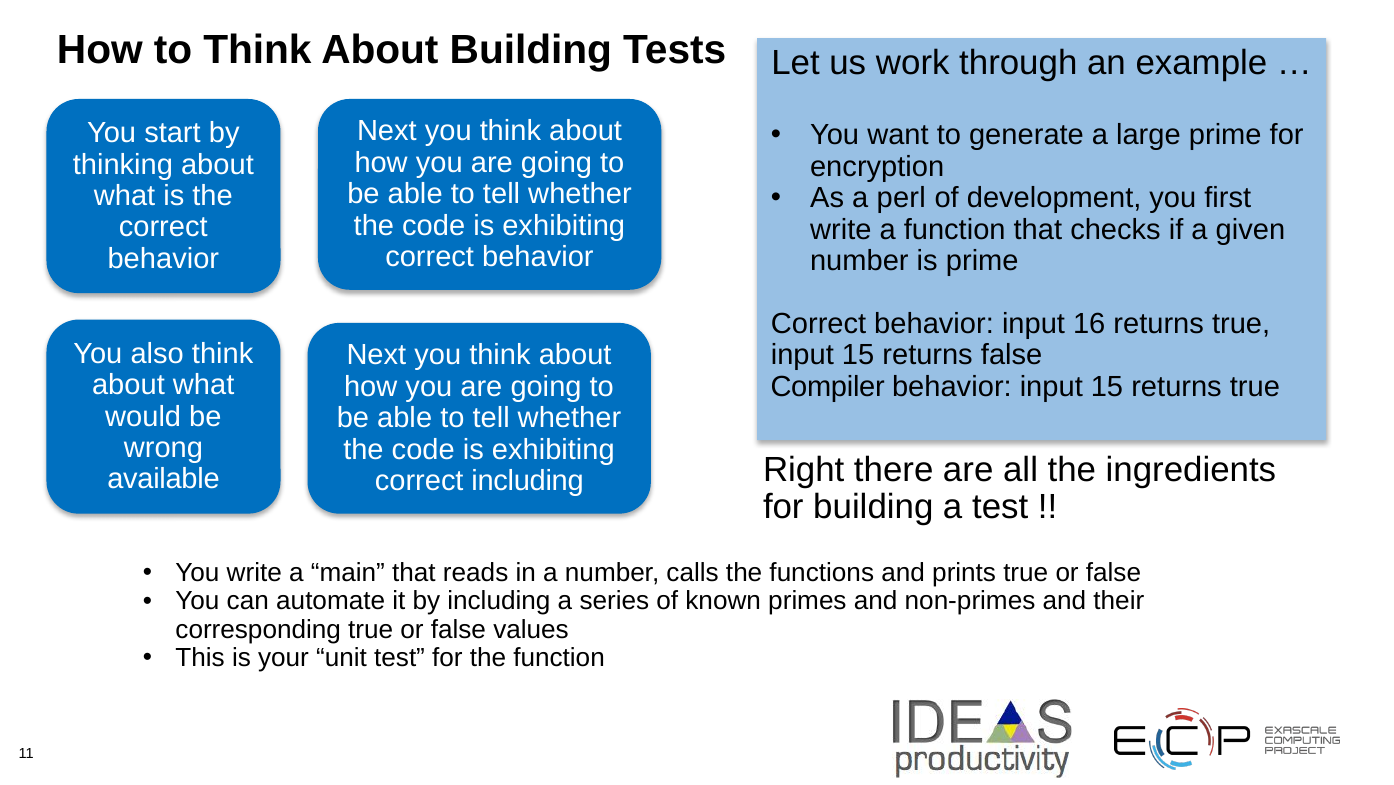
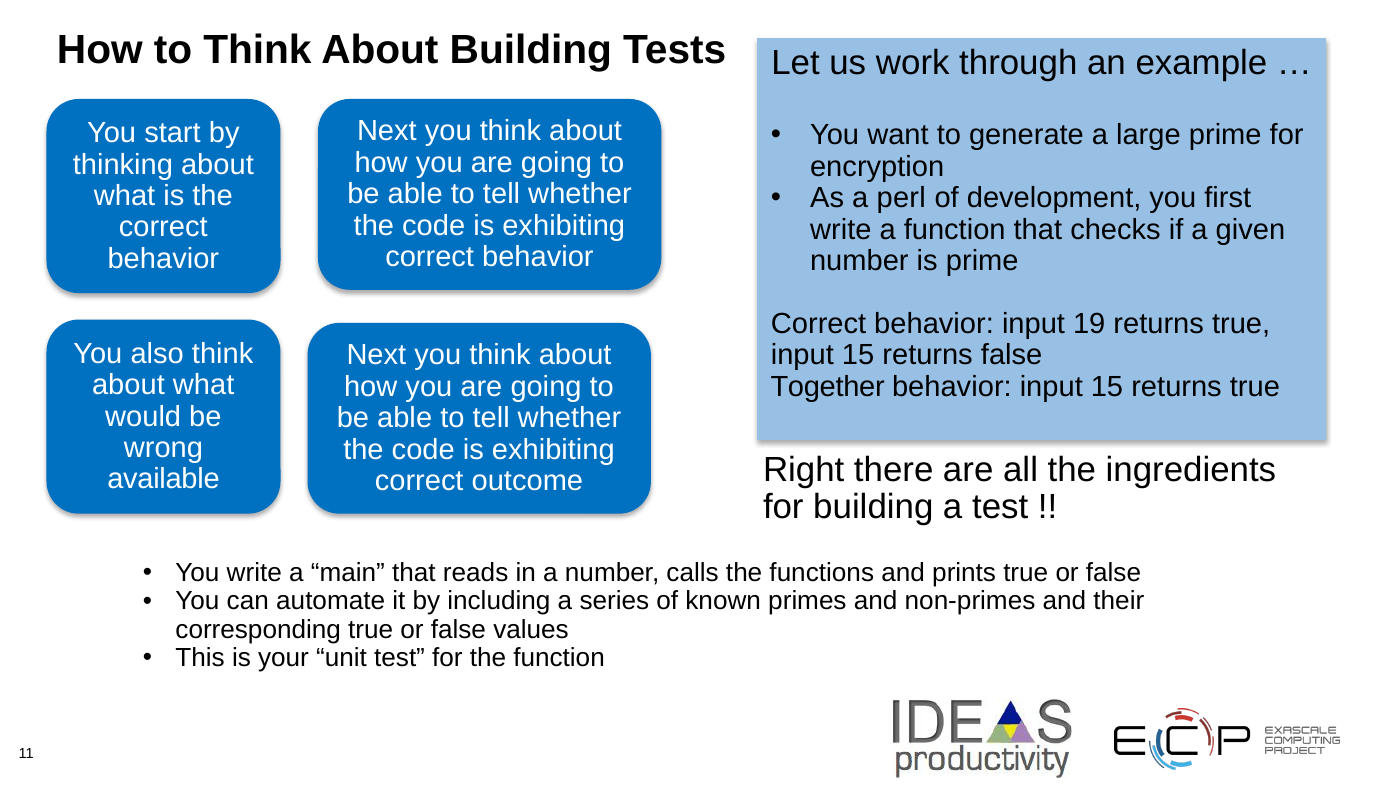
16: 16 -> 19
Compiler: Compiler -> Together
correct including: including -> outcome
